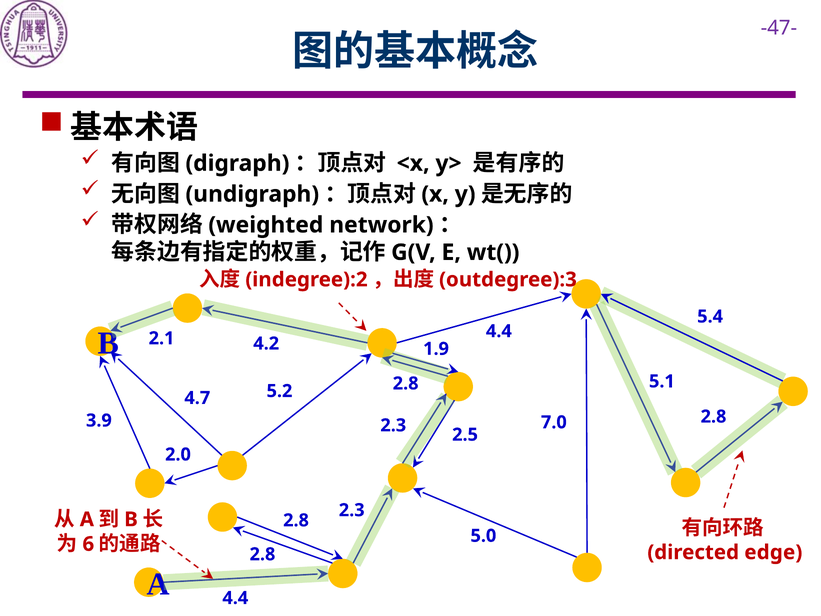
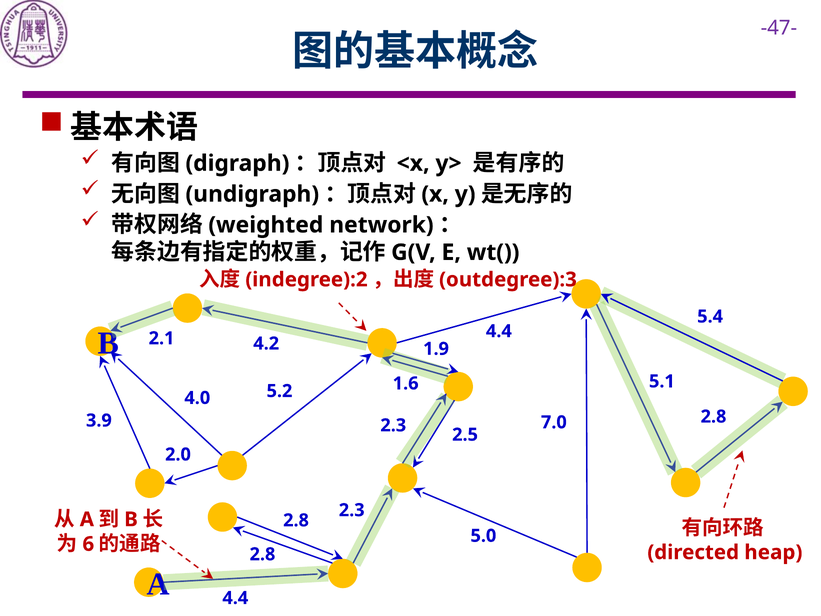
2.8 at (406, 383): 2.8 -> 1.6
4.7: 4.7 -> 4.0
edge: edge -> heap
